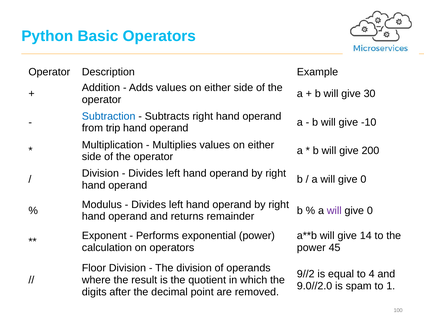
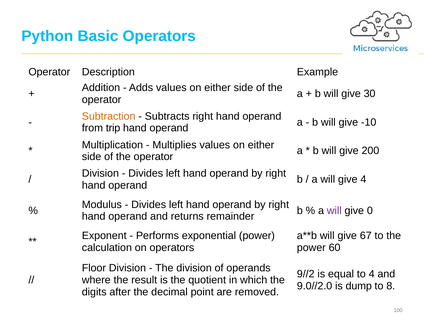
Subtraction colour: blue -> orange
0 at (363, 179): 0 -> 4
14: 14 -> 67
45: 45 -> 60
spam: spam -> dump
1: 1 -> 8
